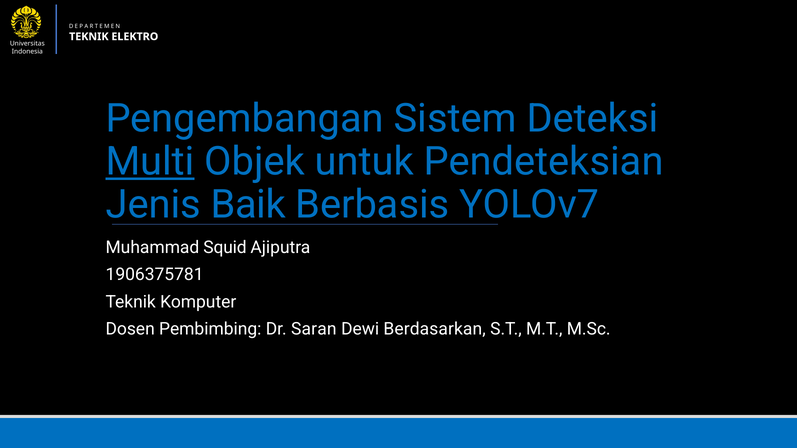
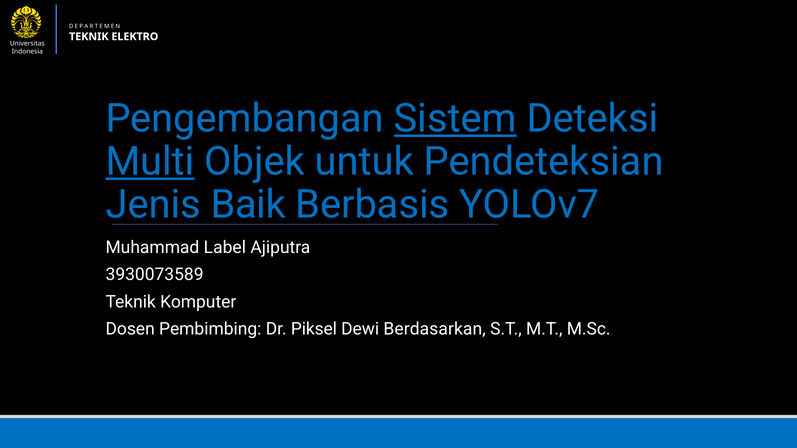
Sistem underline: none -> present
Squid: Squid -> Label
1906375781: 1906375781 -> 3930073589
Saran: Saran -> Piksel
